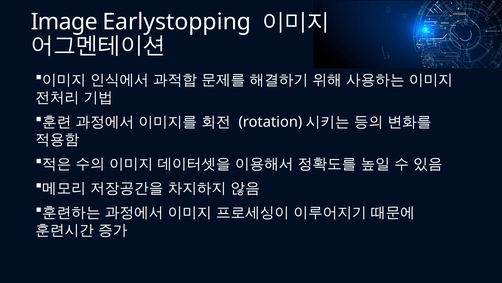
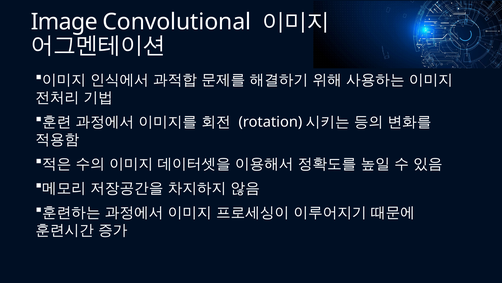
Earlystopping: Earlystopping -> Convolutional
